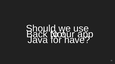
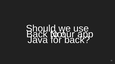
have at (77, 40): have -> back
